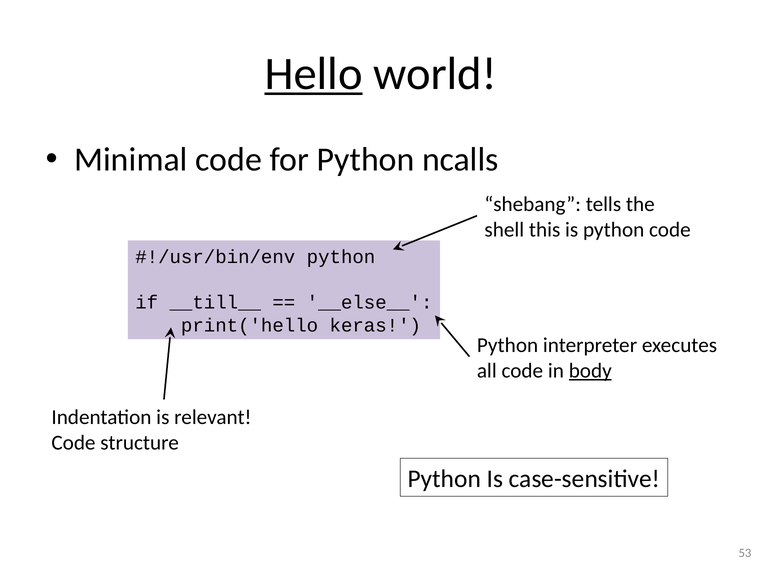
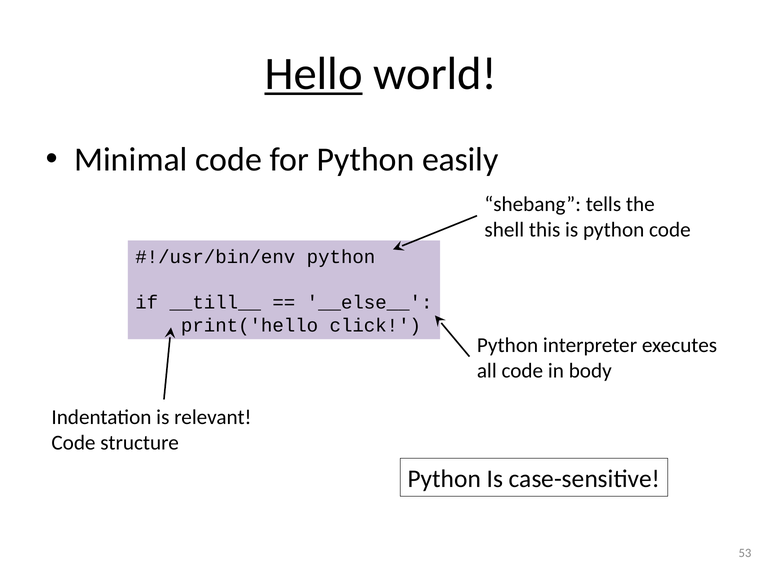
ncalls: ncalls -> easily
keras: keras -> click
body underline: present -> none
